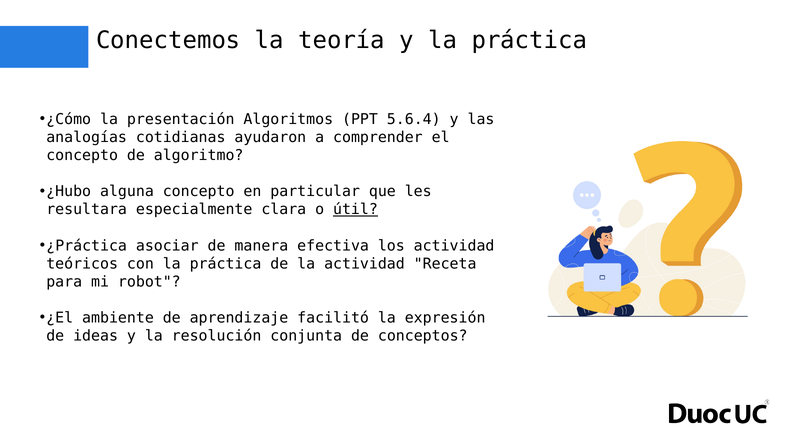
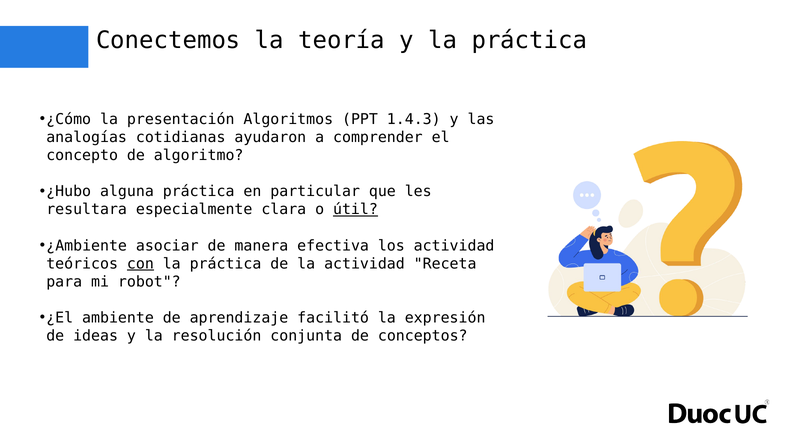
5.6.4: 5.6.4 -> 1.4.3
alguna concepto: concepto -> práctica
¿Práctica: ¿Práctica -> ¿Ambiente
con underline: none -> present
